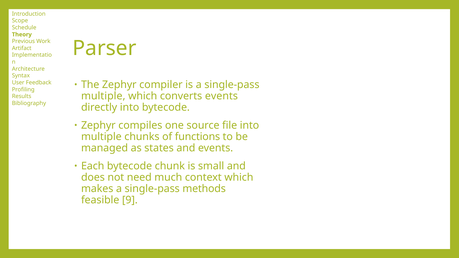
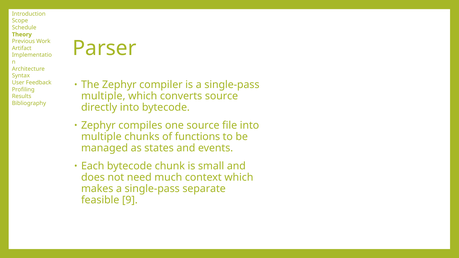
converts events: events -> source
methods: methods -> separate
